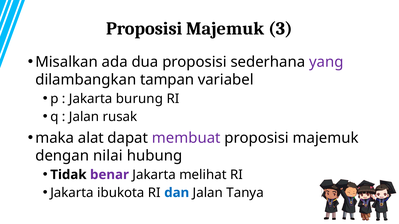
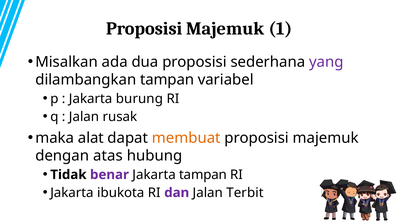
3: 3 -> 1
membuat colour: purple -> orange
nilai: nilai -> atas
Jakarta melihat: melihat -> tampan
dan colour: blue -> purple
Tanya: Tanya -> Terbit
